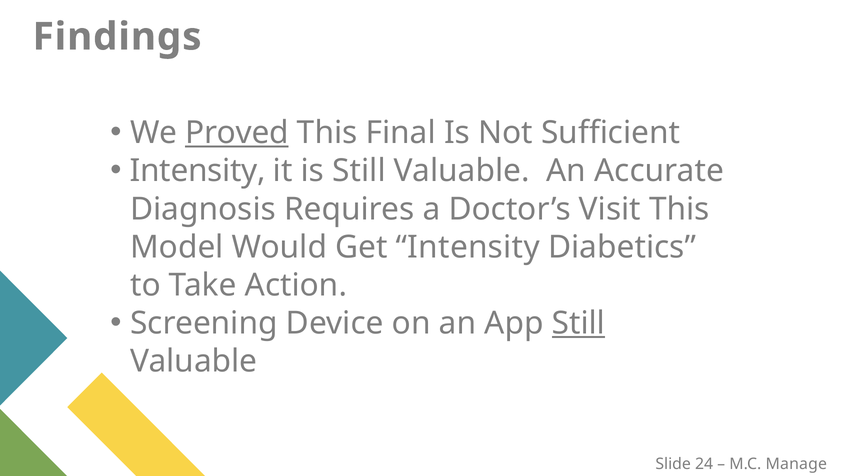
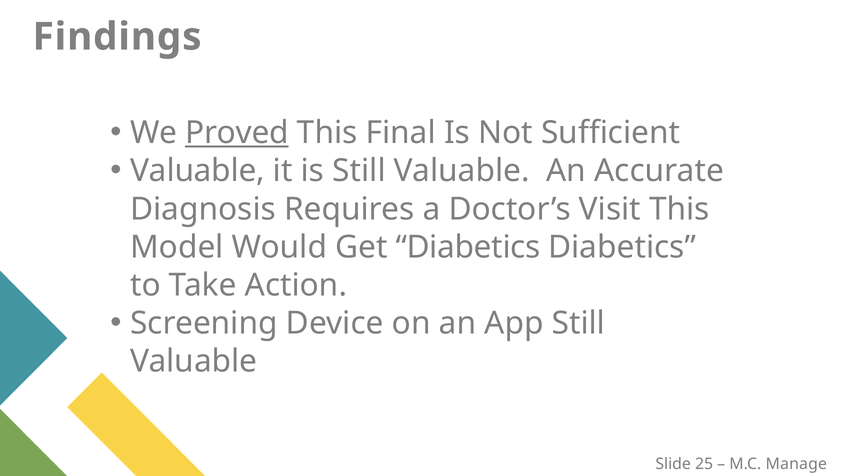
Intensity at (198, 171): Intensity -> Valuable
Get Intensity: Intensity -> Diabetics
Still at (578, 323) underline: present -> none
24: 24 -> 25
